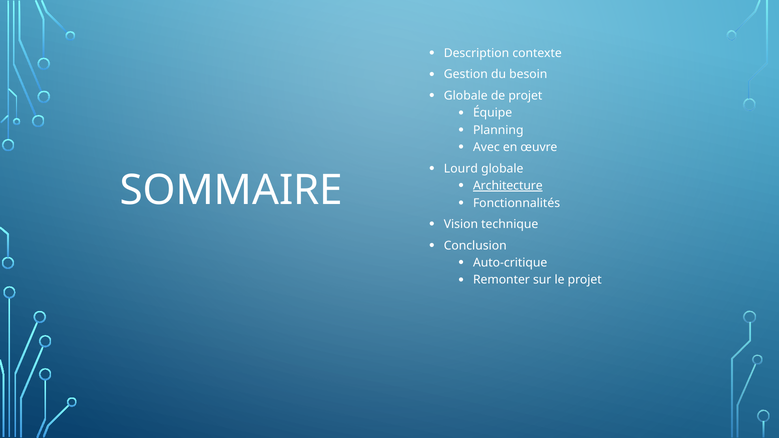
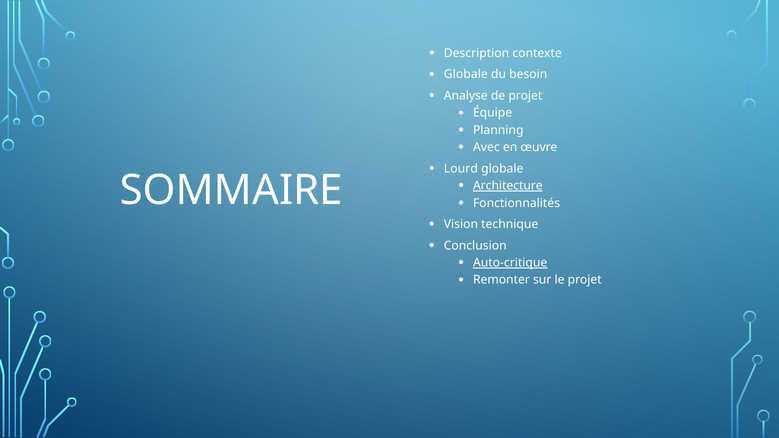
Gestion at (466, 75): Gestion -> Globale
Globale at (466, 96): Globale -> Analyse
Auto-critique underline: none -> present
